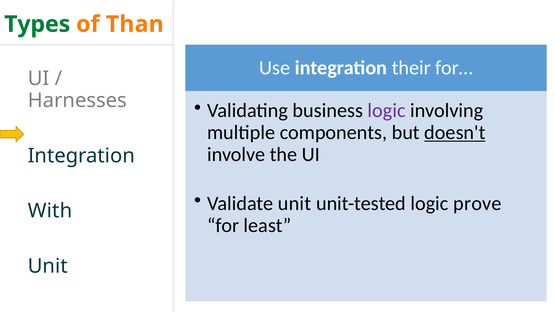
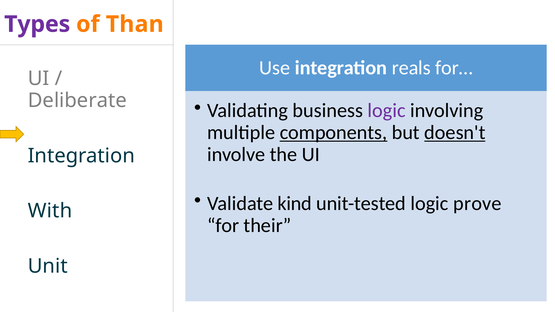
Types colour: green -> purple
their: their -> reals
Harnesses: Harnesses -> Deliberate
components underline: none -> present
Validate unit: unit -> kind
least: least -> their
